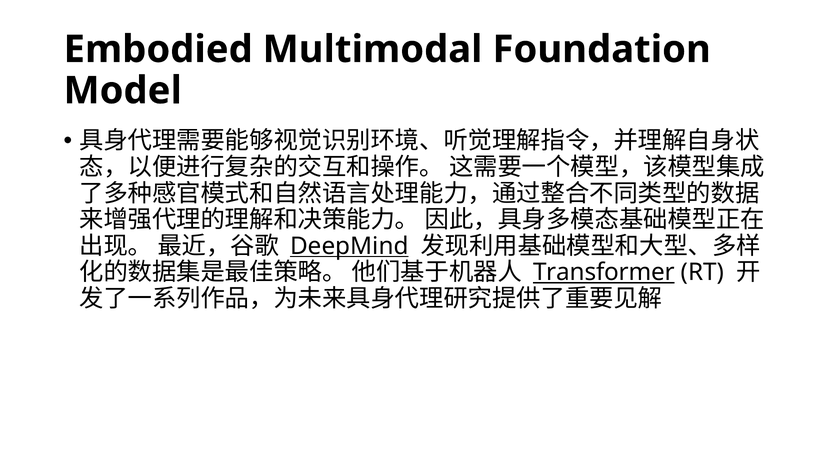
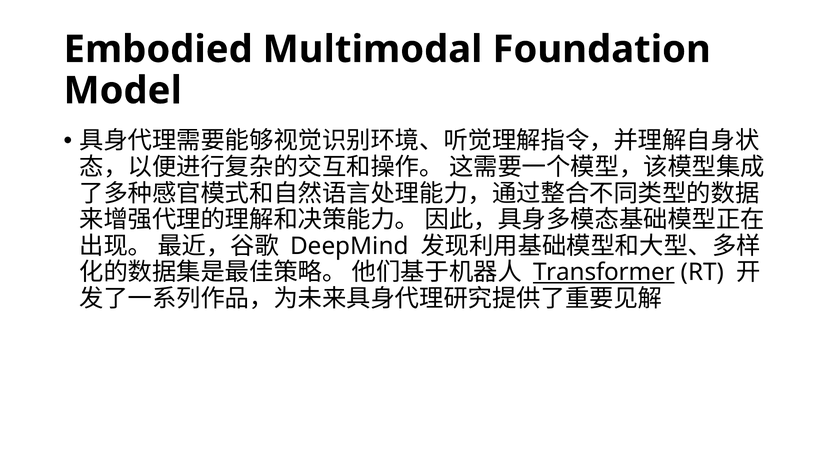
DeepMind underline: present -> none
